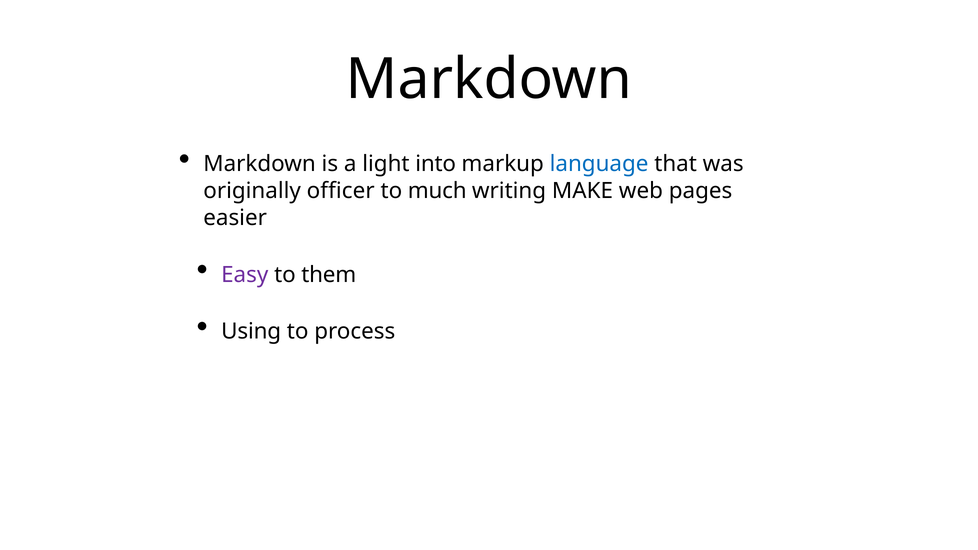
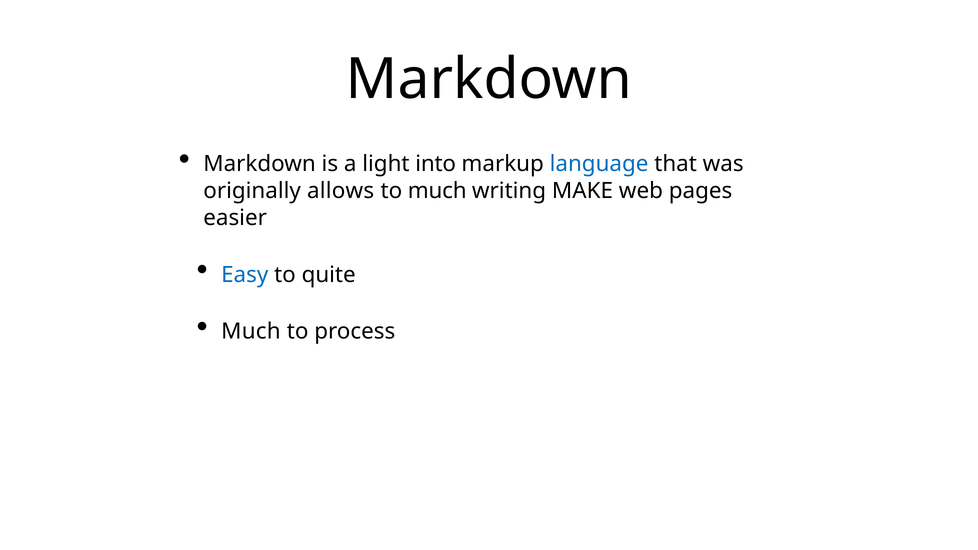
officer: officer -> allows
Easy colour: purple -> blue
them: them -> quite
Using at (251, 332): Using -> Much
